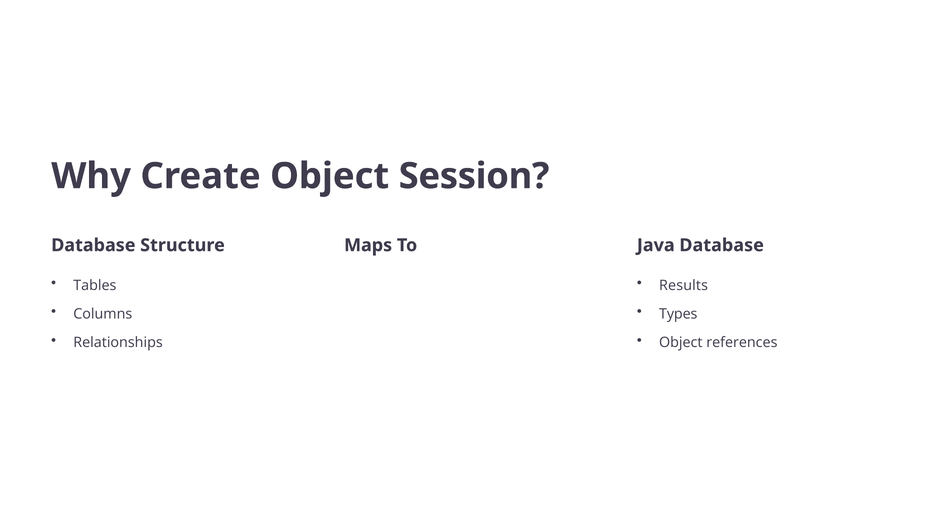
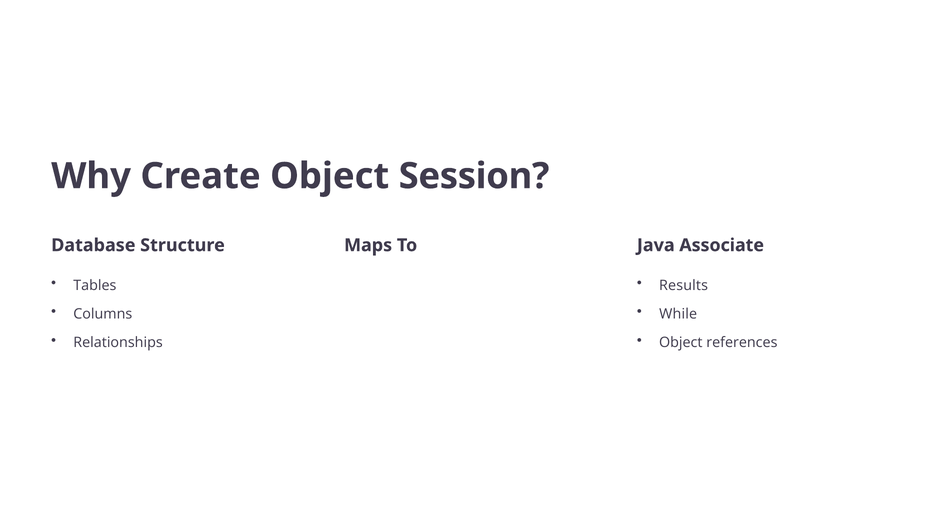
Java Database: Database -> Associate
Types: Types -> While
